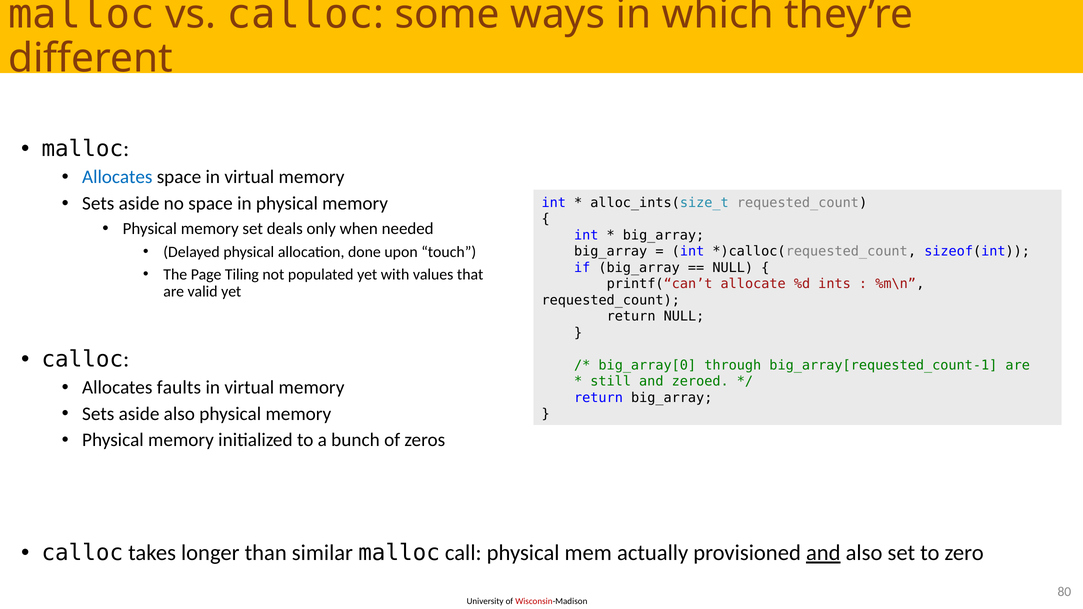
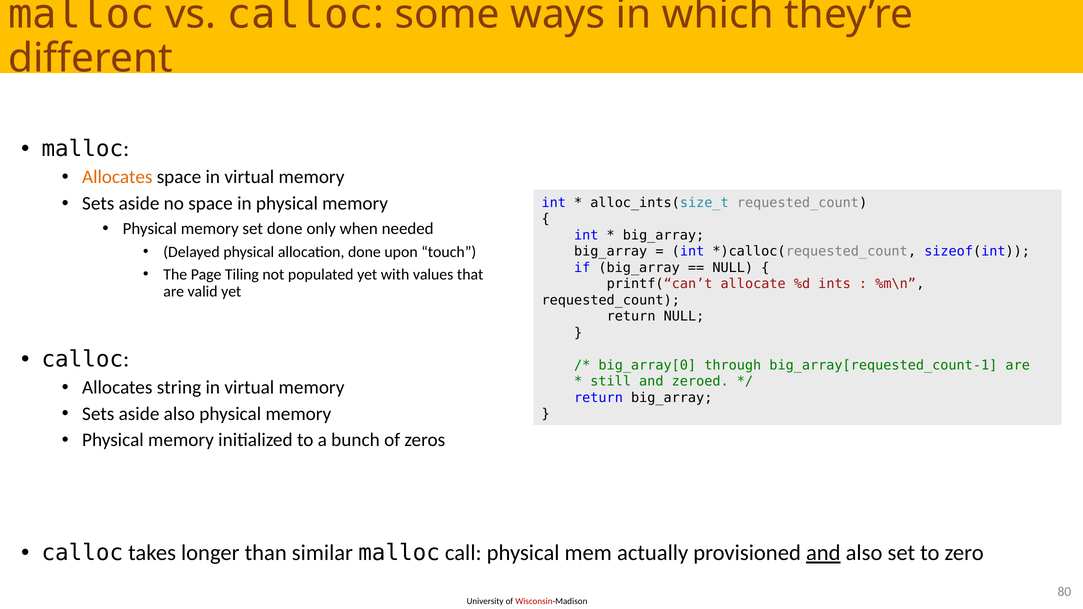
Allocates at (117, 177) colour: blue -> orange
set deals: deals -> done
faults: faults -> string
